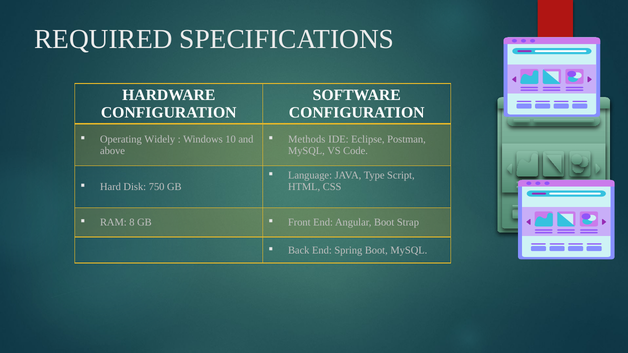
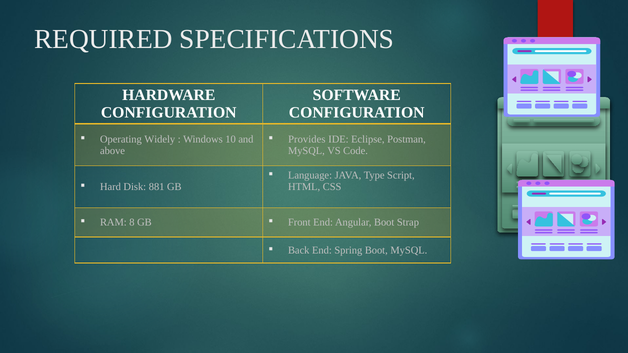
Methods: Methods -> Provides
750: 750 -> 881
